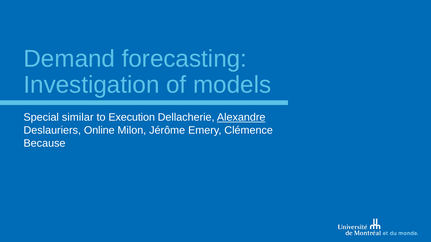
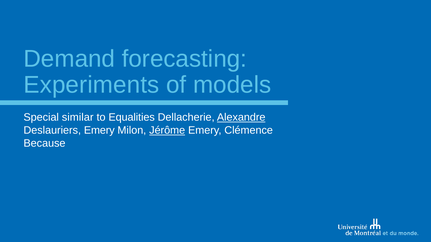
Investigation: Investigation -> Experiments
Execution: Execution -> Equalities
Deslauriers Online: Online -> Emery
Jérôme underline: none -> present
